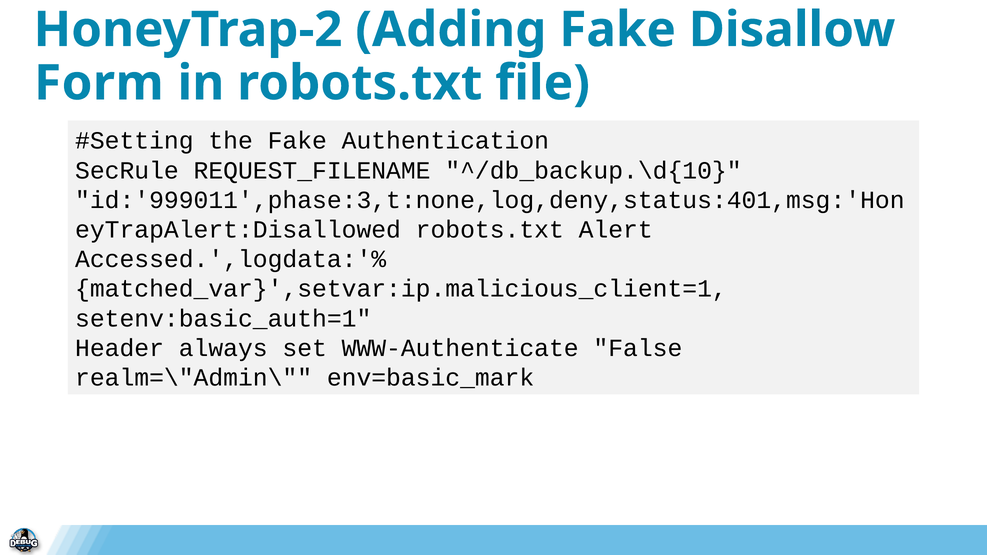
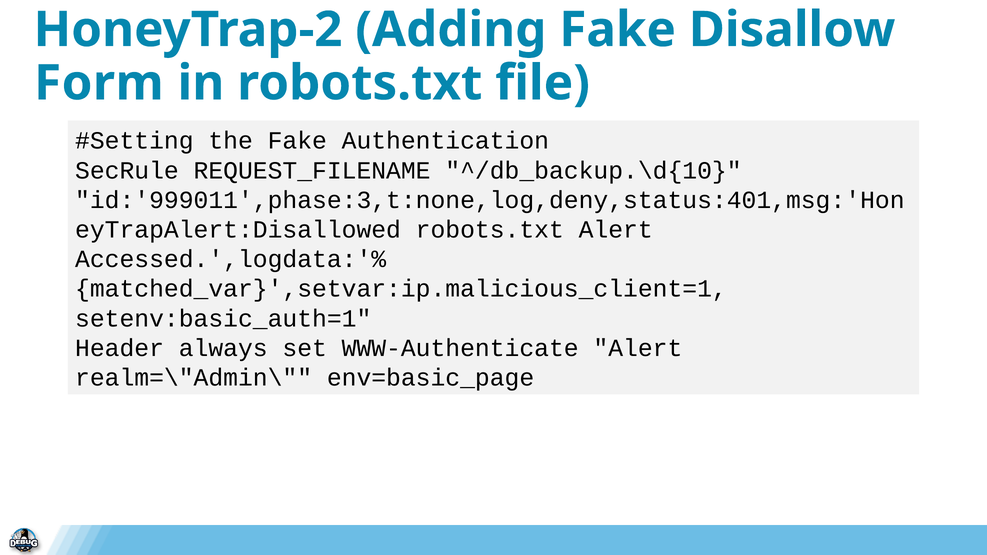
WWW-Authenticate False: False -> Alert
env=basic_mark: env=basic_mark -> env=basic_page
